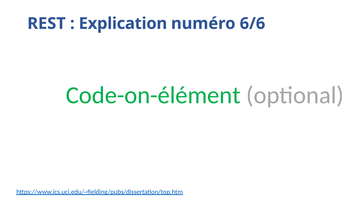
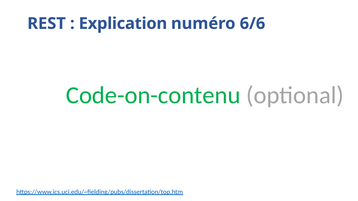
Code-on-élément: Code-on-élément -> Code-on-contenu
